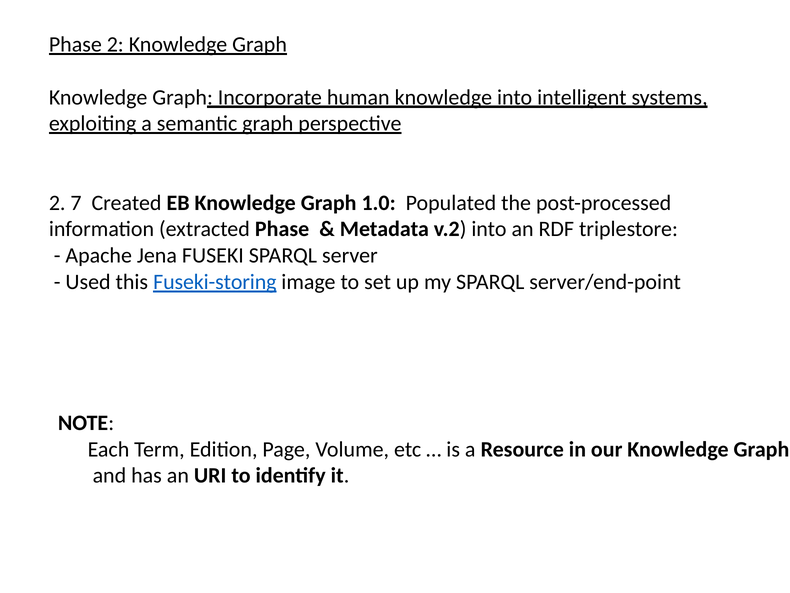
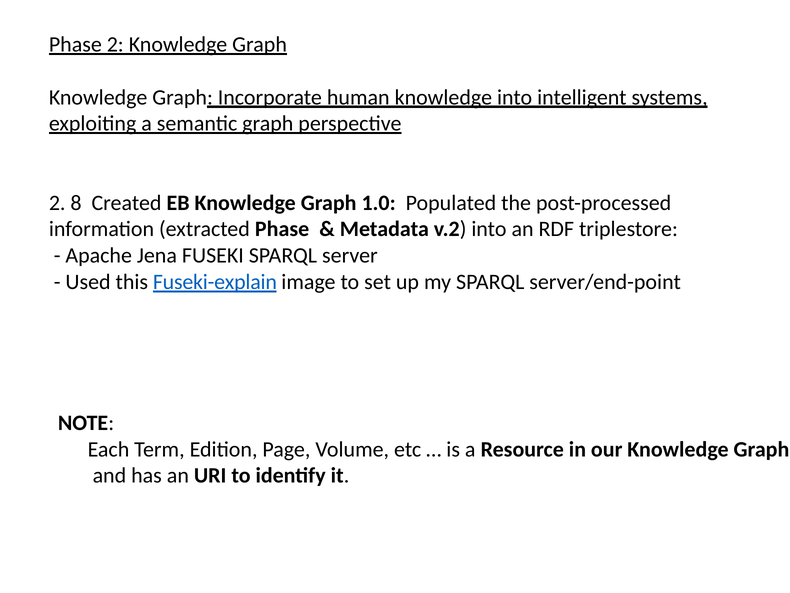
7: 7 -> 8
Fuseki-storing: Fuseki-storing -> Fuseki-explain
